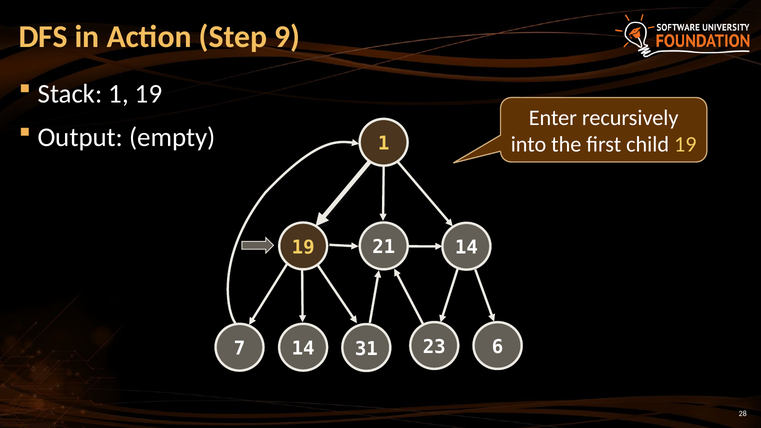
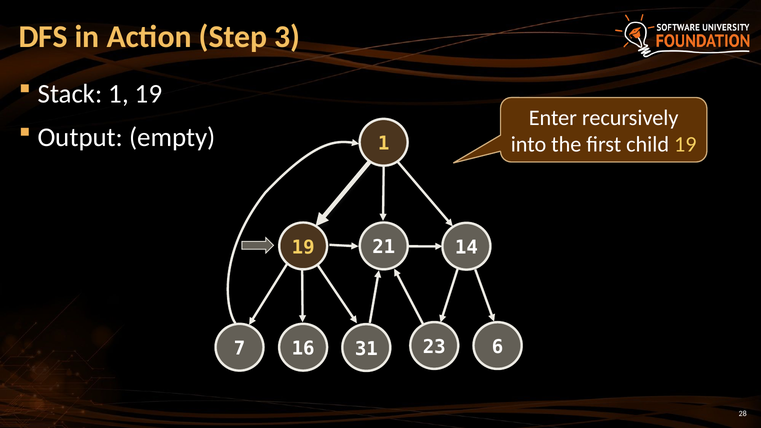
9: 9 -> 3
7 14: 14 -> 16
